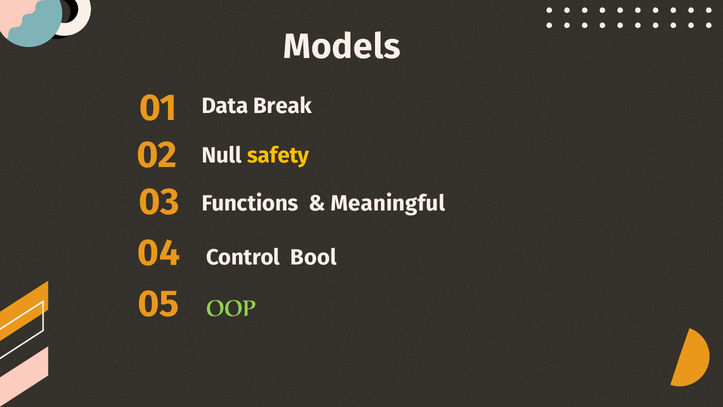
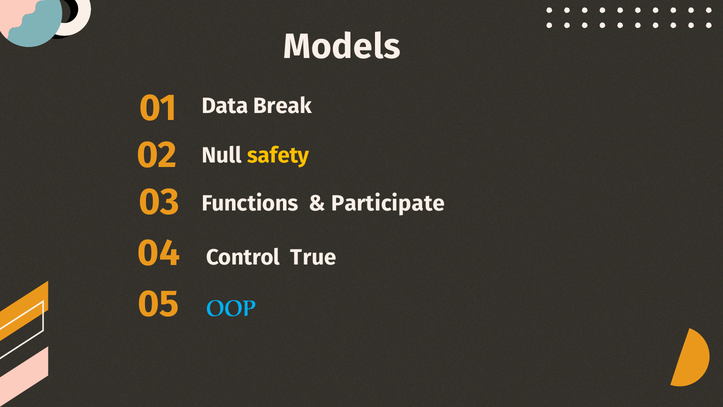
Meaningful: Meaningful -> Participate
Bool: Bool -> True
OOP colour: light green -> light blue
